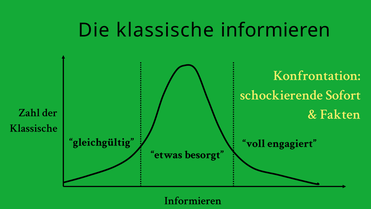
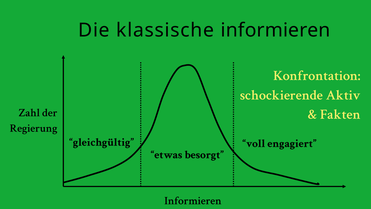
Sofort: Sofort -> Aktiv
Klassische at (34, 128): Klassische -> Regierung
